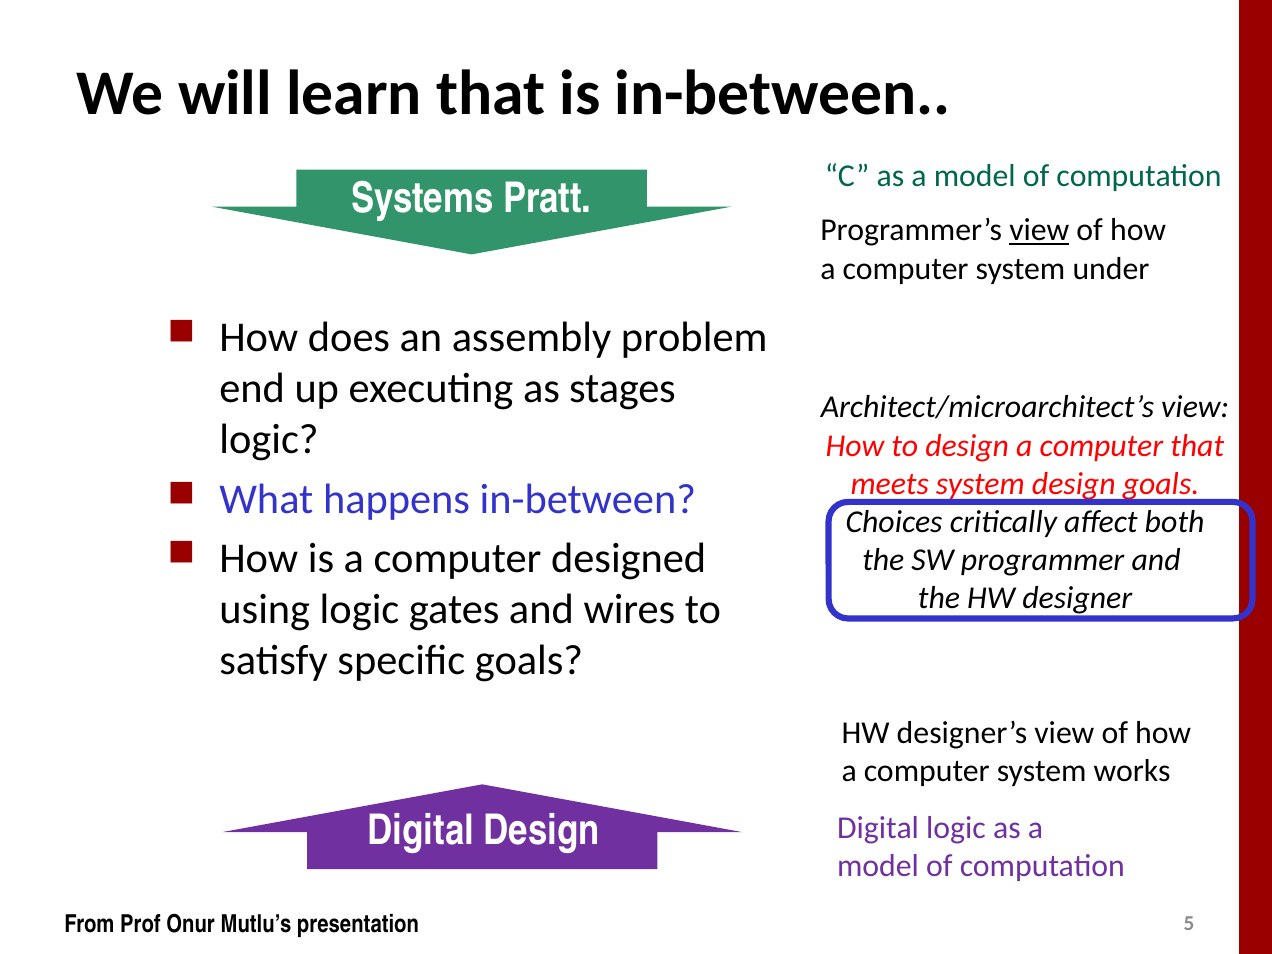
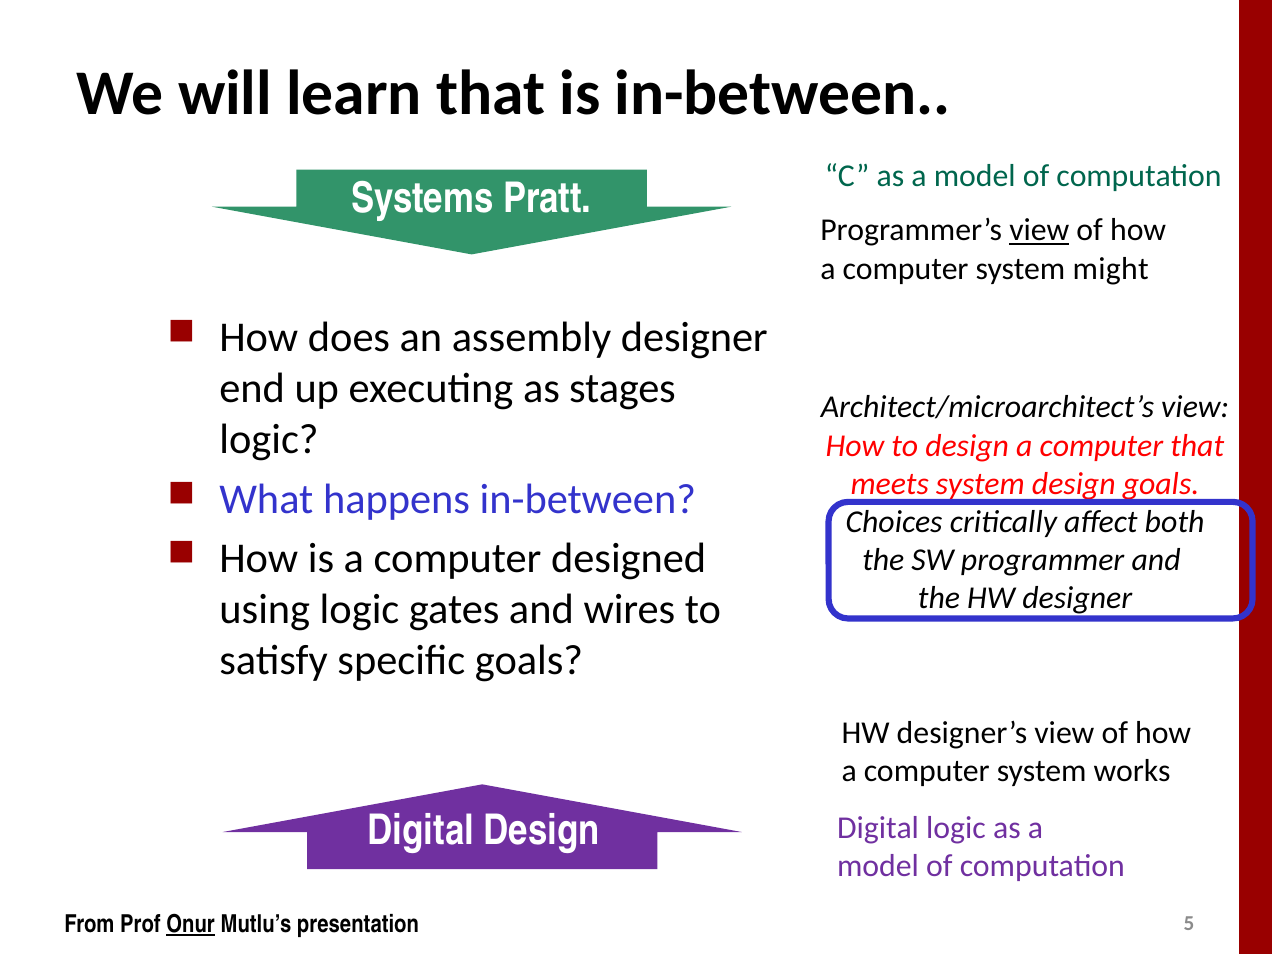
under: under -> might
assembly problem: problem -> designer
Onur underline: none -> present
